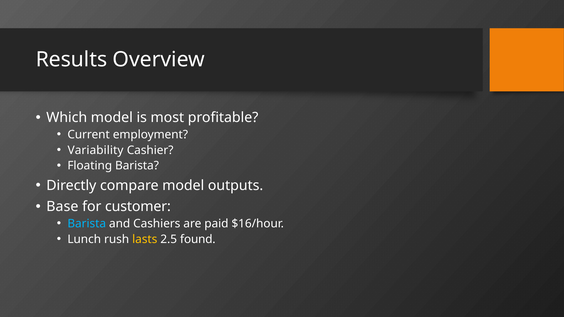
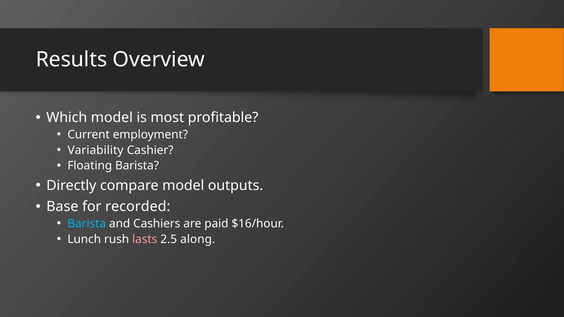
customer: customer -> recorded
lasts colour: yellow -> pink
found: found -> along
